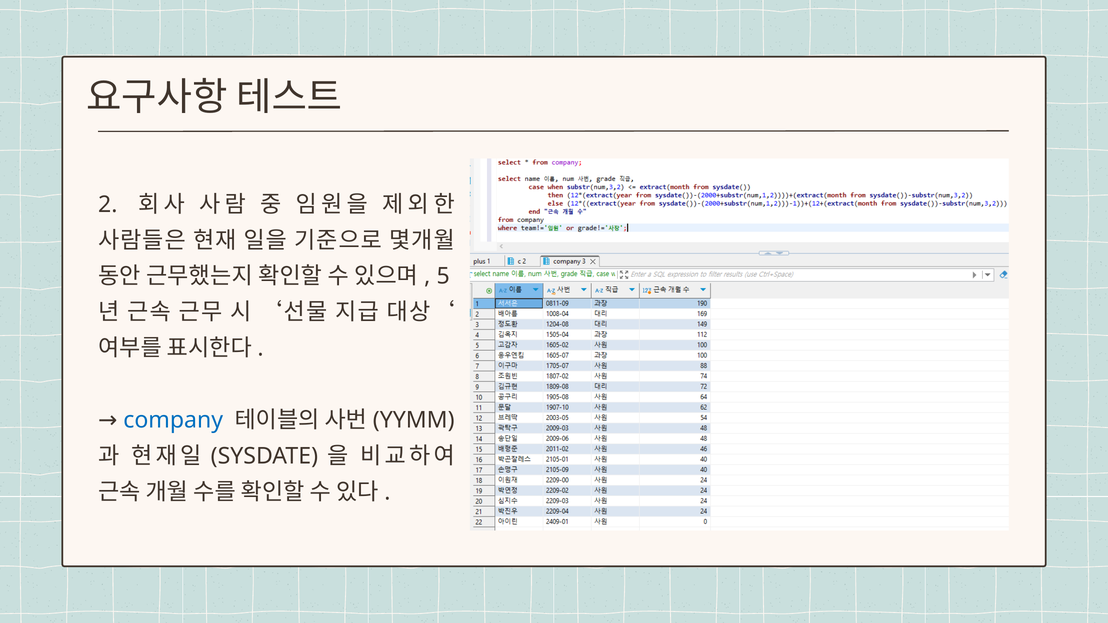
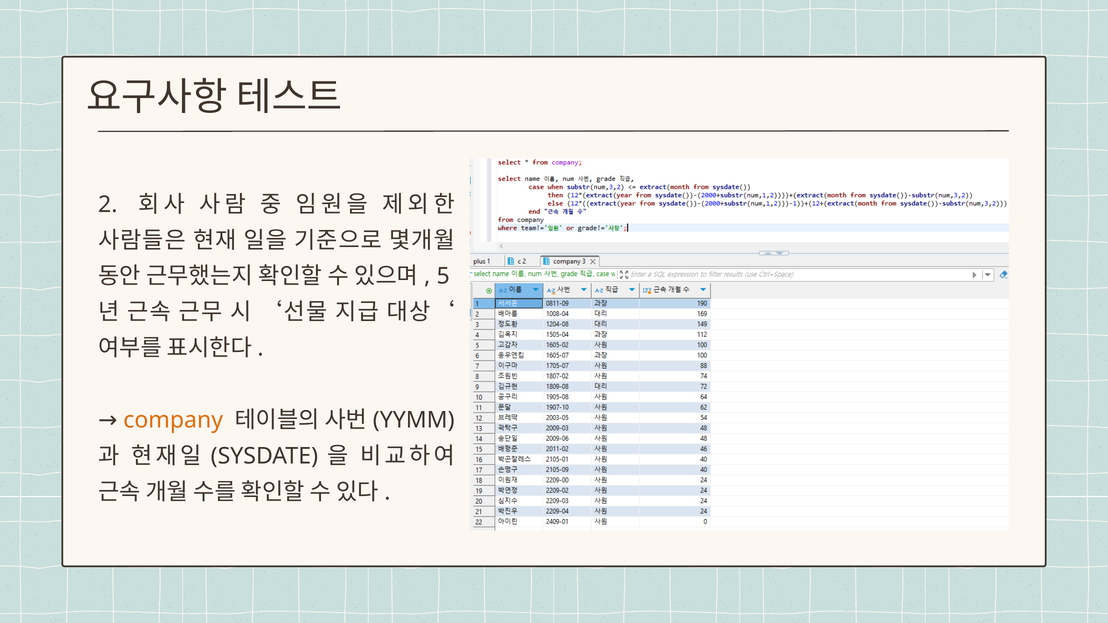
company colour: blue -> orange
